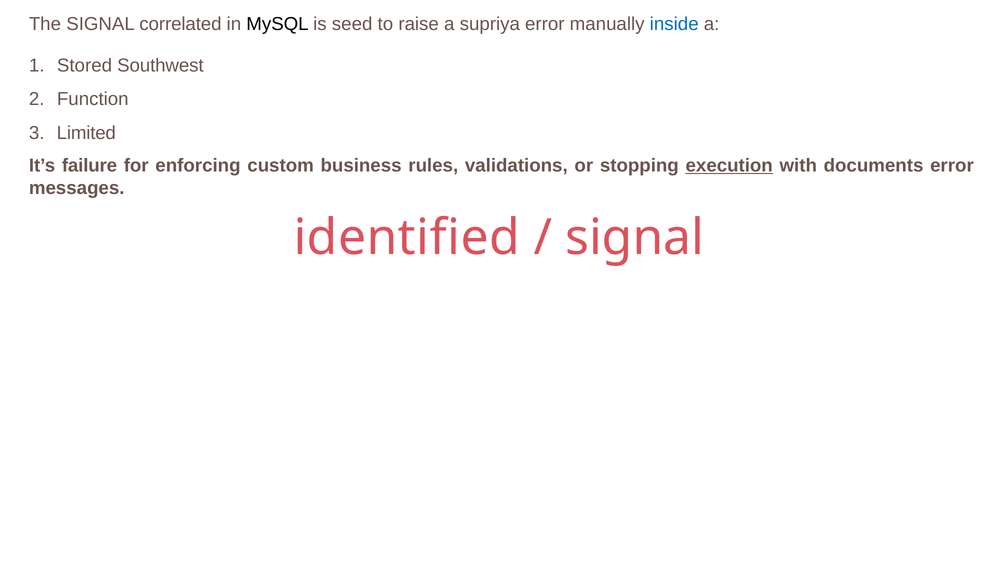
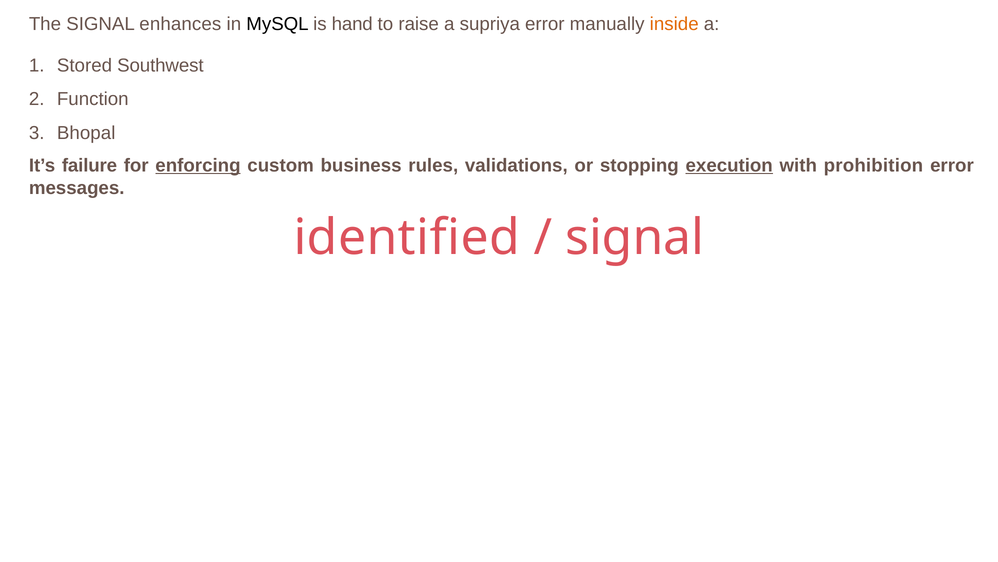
correlated: correlated -> enhances
seed: seed -> hand
inside colour: blue -> orange
Limited: Limited -> Bhopal
enforcing underline: none -> present
documents: documents -> prohibition
